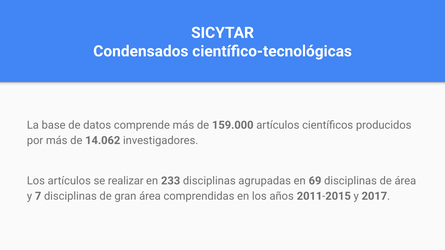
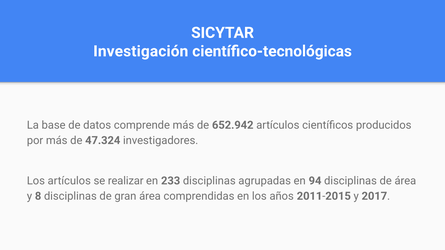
Condensados: Condensados -> Investigación
159.000: 159.000 -> 652.942
14.062: 14.062 -> 47.324
69: 69 -> 94
7: 7 -> 8
